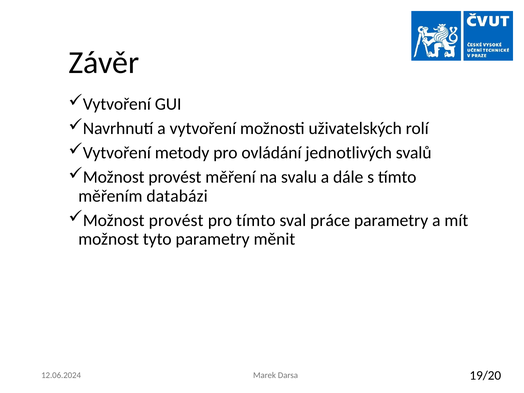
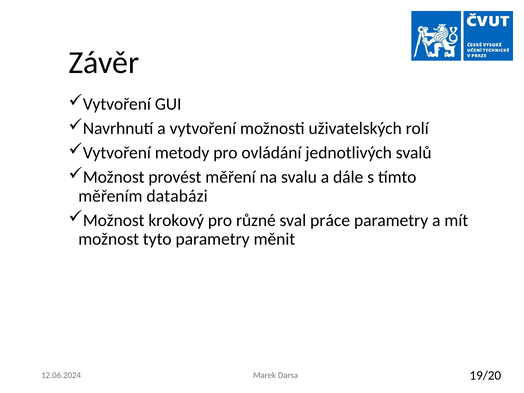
provést at (176, 220): provést -> krokový
pro tímto: tímto -> různé
